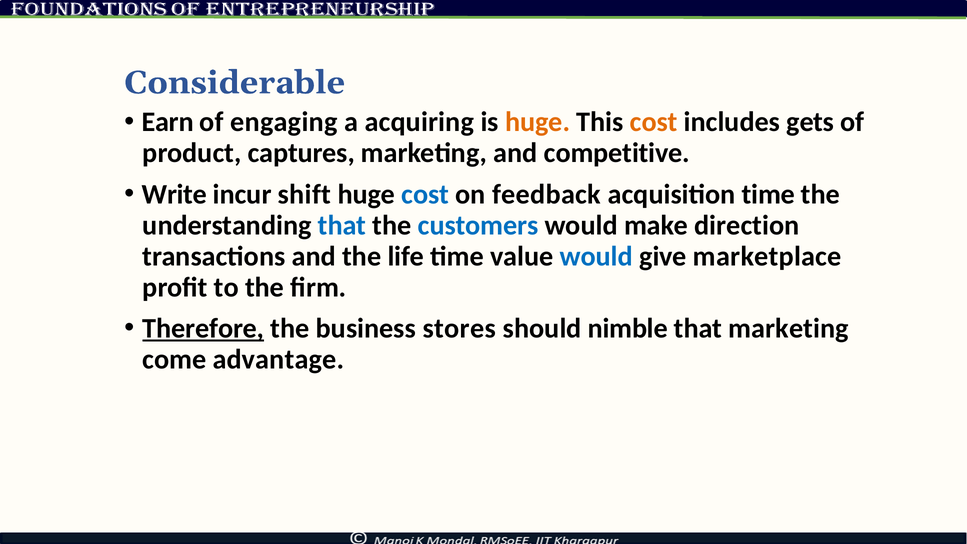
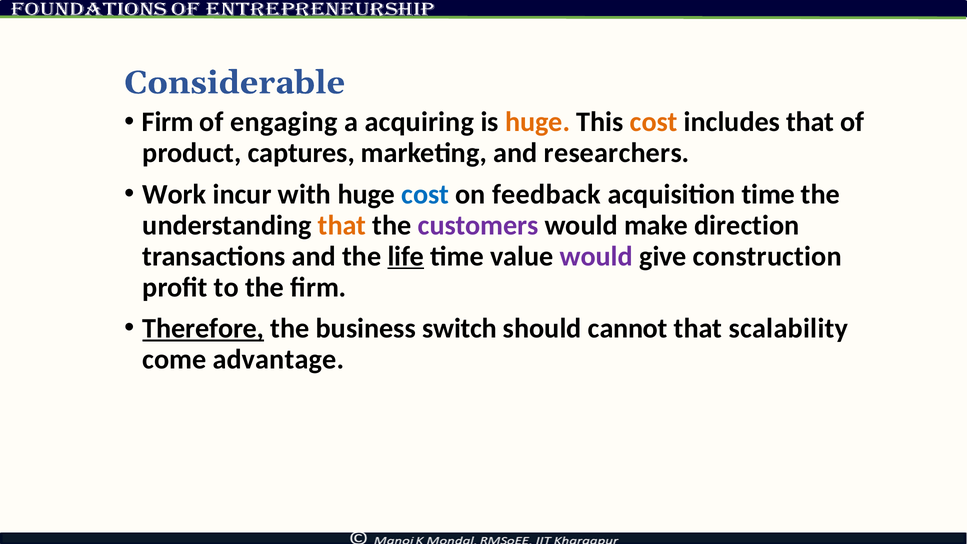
Earn at (168, 122): Earn -> Firm
includes gets: gets -> that
competitive: competitive -> researchers
Write: Write -> Work
shift: shift -> with
that at (342, 225) colour: blue -> orange
customers colour: blue -> purple
life underline: none -> present
would at (596, 256) colour: blue -> purple
marketplace: marketplace -> construction
stores: stores -> switch
nimble: nimble -> cannot
that marketing: marketing -> scalability
